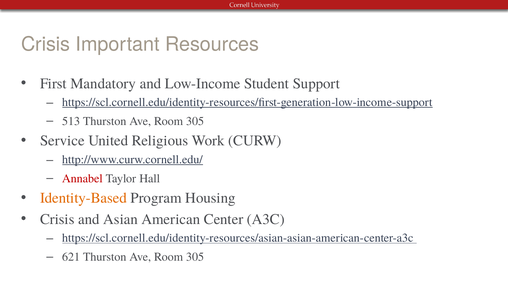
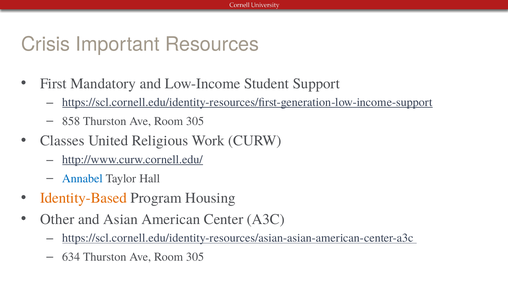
513: 513 -> 858
Service: Service -> Classes
Annabel colour: red -> blue
Crisis at (57, 219): Crisis -> Other
621: 621 -> 634
